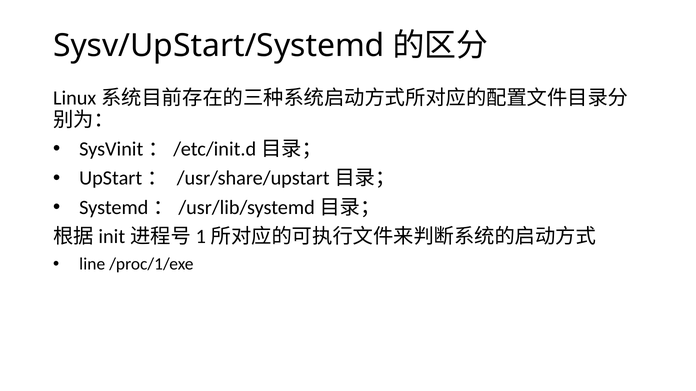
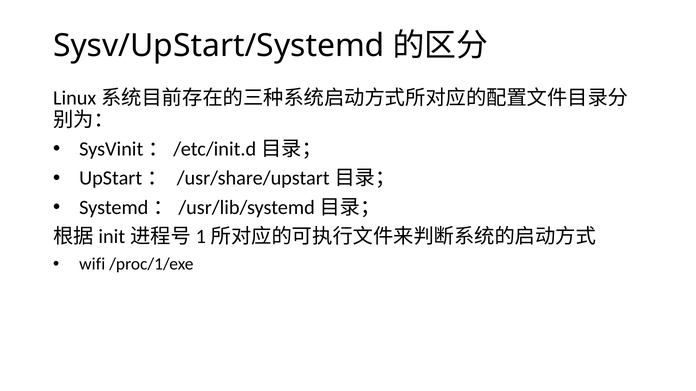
line: line -> wifi
